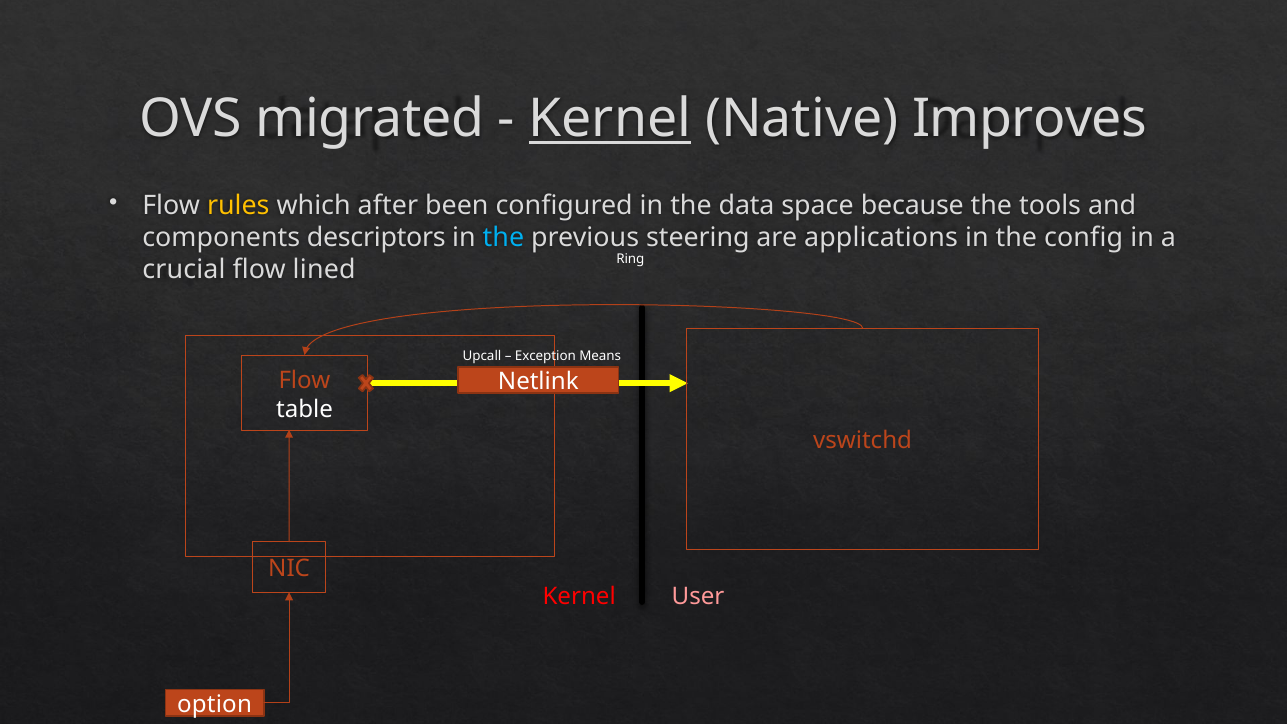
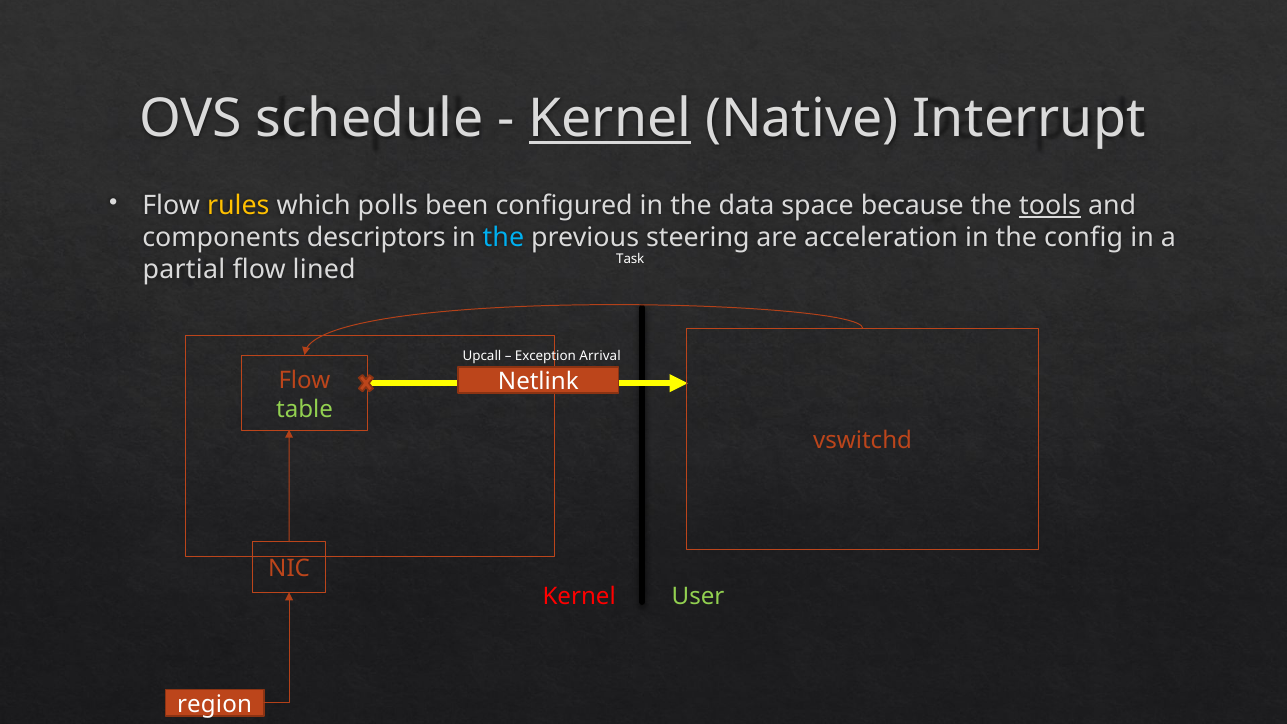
migrated: migrated -> schedule
Improves: Improves -> Interrupt
after: after -> polls
tools underline: none -> present
applications: applications -> acceleration
Ring: Ring -> Task
crucial: crucial -> partial
Means: Means -> Arrival
table colour: white -> light green
User colour: pink -> light green
option: option -> region
